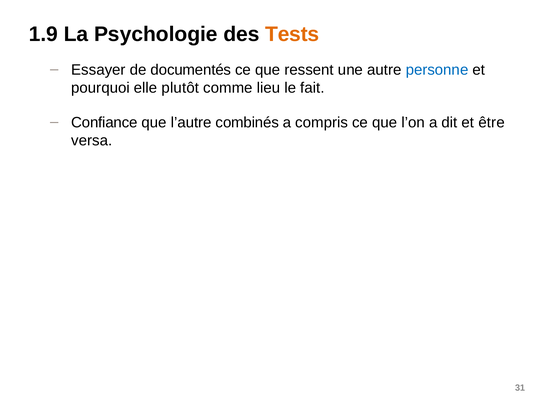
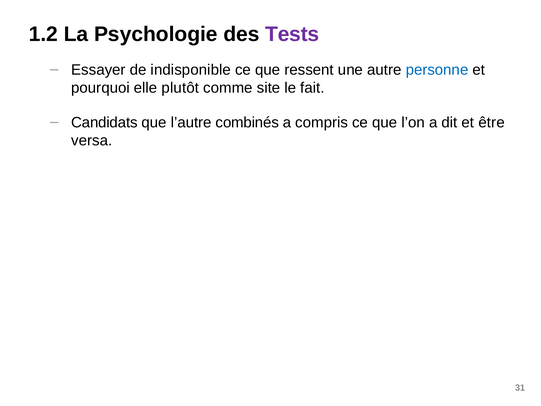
1.9: 1.9 -> 1.2
Tests colour: orange -> purple
documentés: documentés -> indisponible
lieu: lieu -> site
Confiance: Confiance -> Candidats
